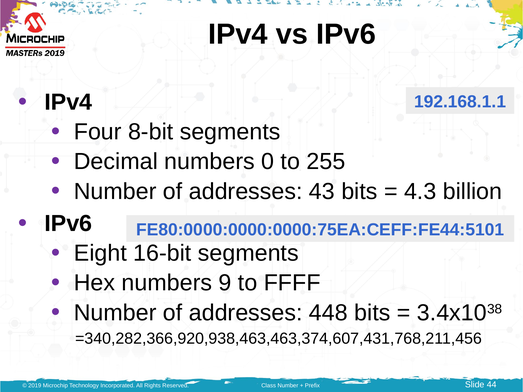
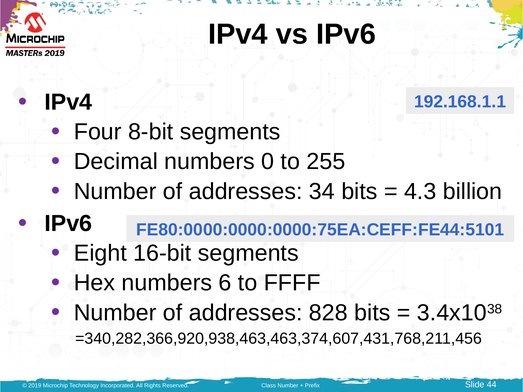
43: 43 -> 34
9: 9 -> 6
448: 448 -> 828
